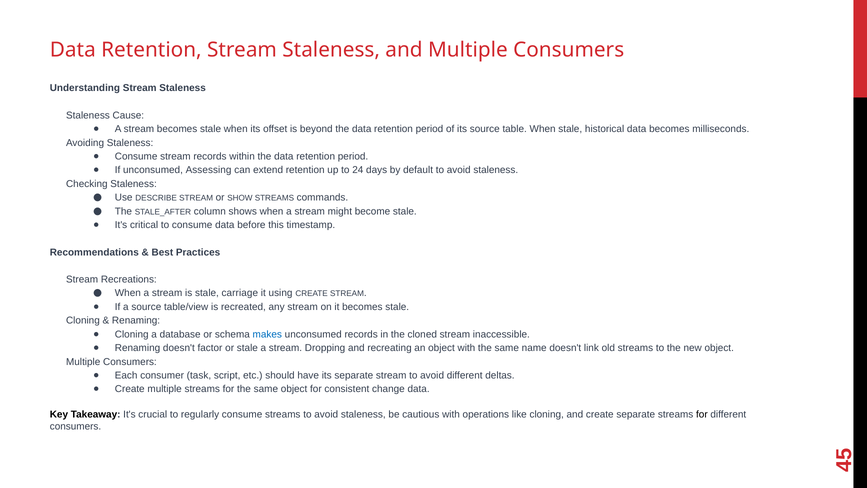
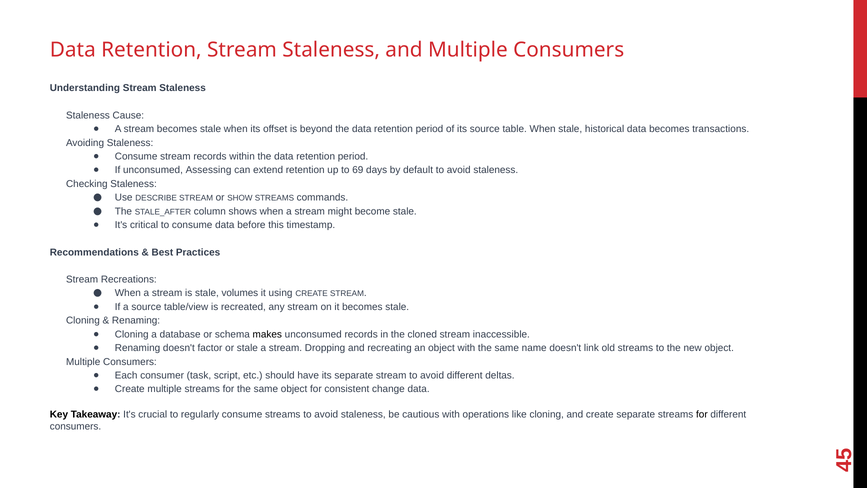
milliseconds: milliseconds -> transactions
24: 24 -> 69
carriage: carriage -> volumes
makes colour: blue -> black
